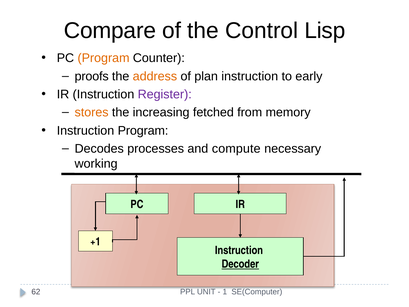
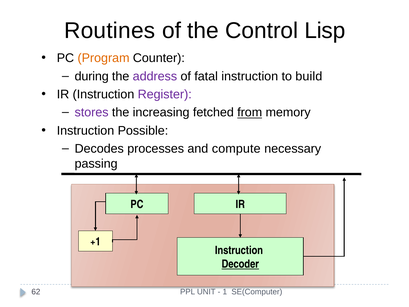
Compare: Compare -> Routines
proofs: proofs -> during
address colour: orange -> purple
plan: plan -> fatal
early: early -> build
stores colour: orange -> purple
from underline: none -> present
Instruction Program: Program -> Possible
working: working -> passing
